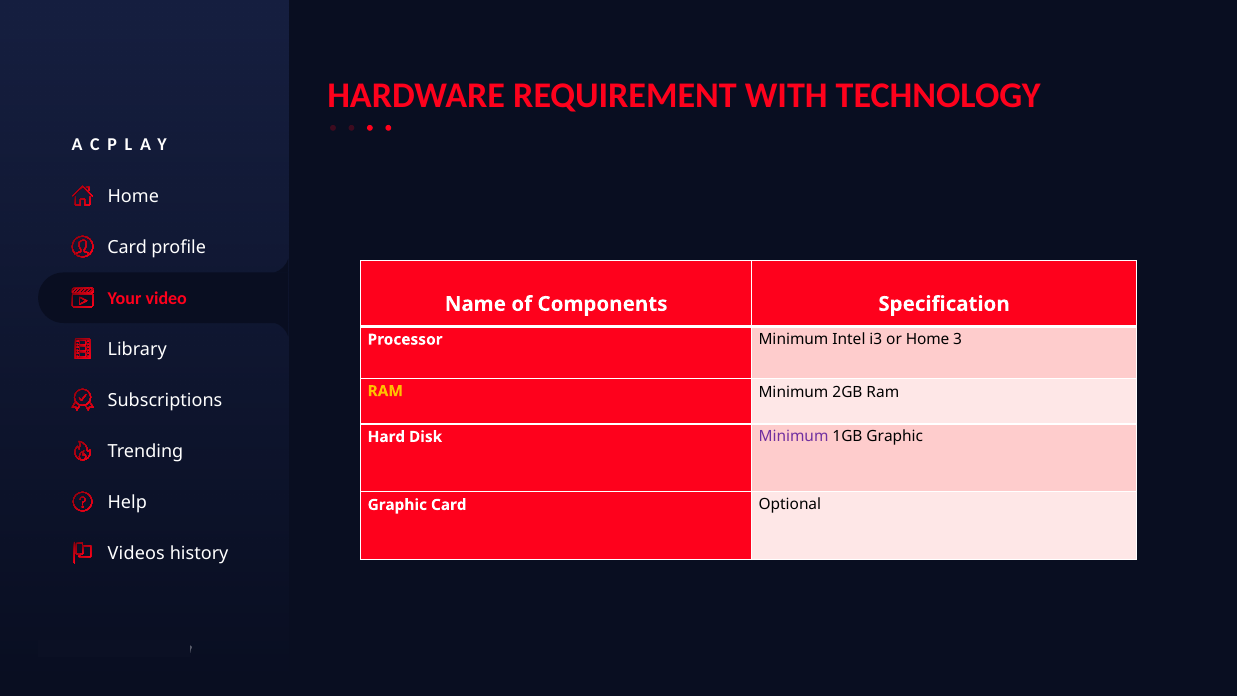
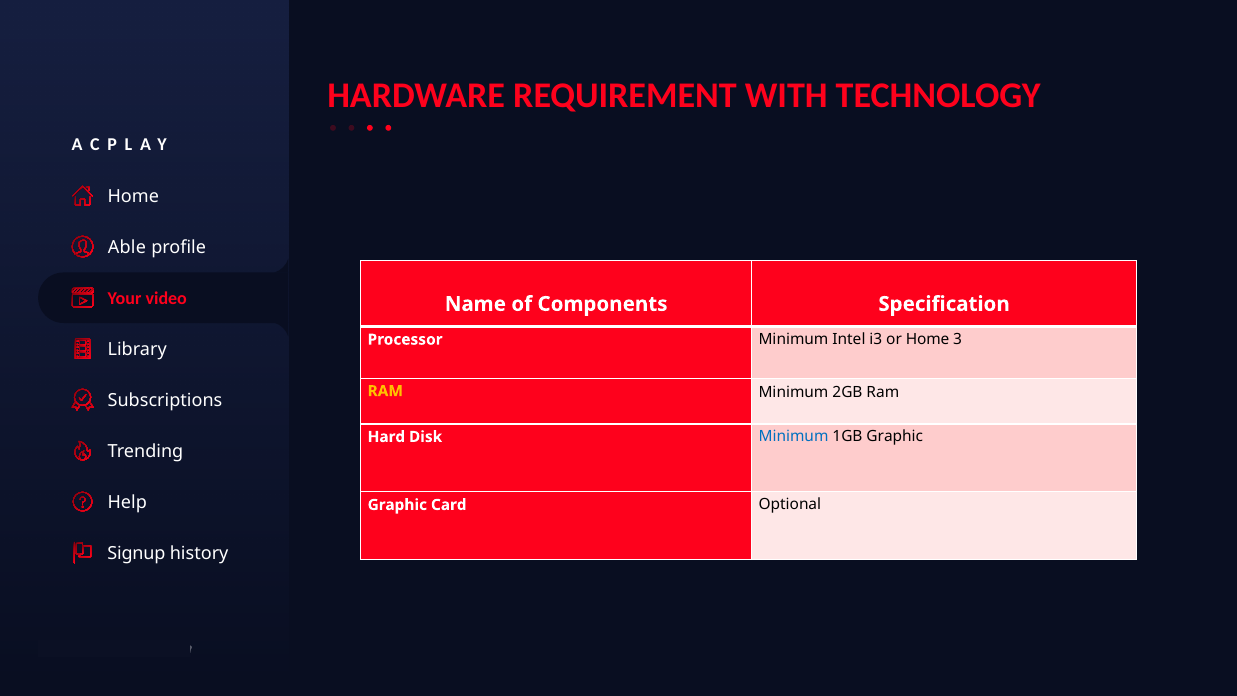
Card at (127, 248): Card -> Able
Minimum at (794, 437) colour: purple -> blue
Videos: Videos -> Signup
